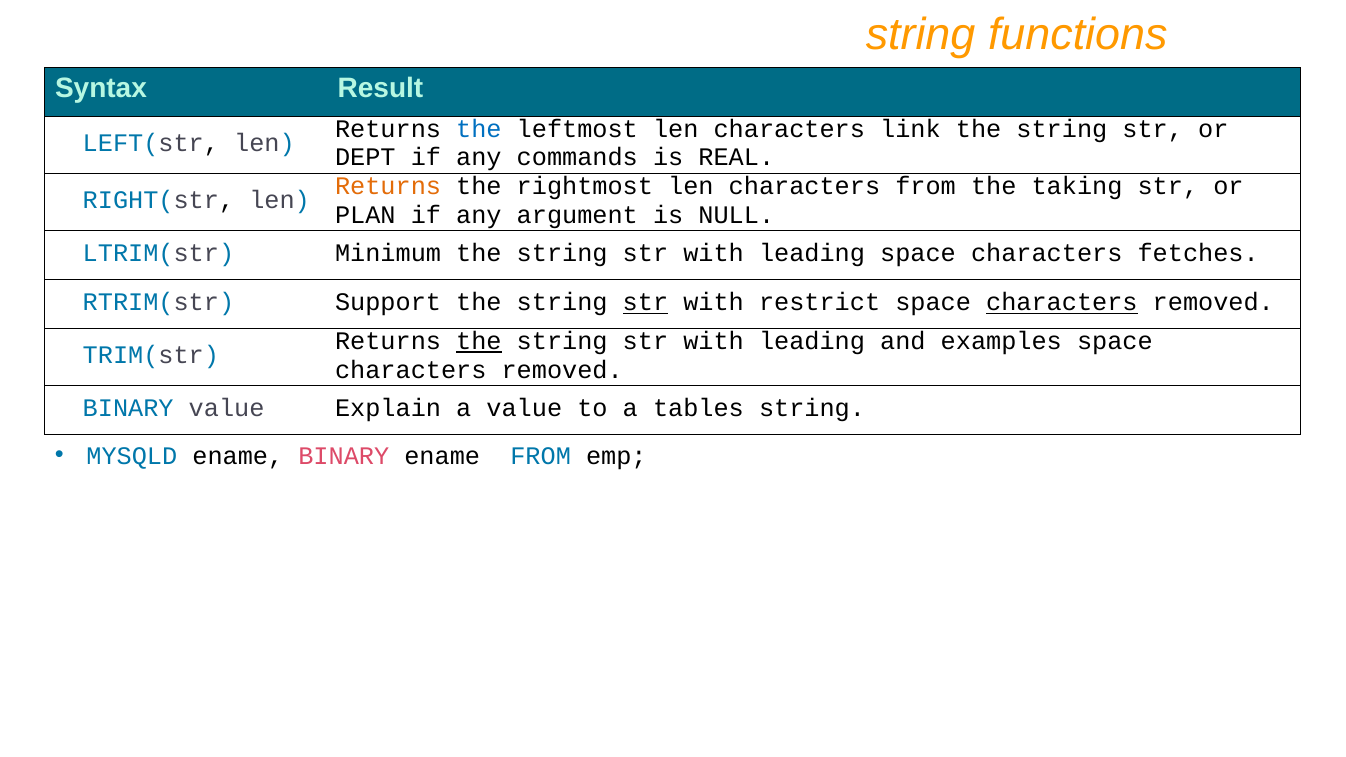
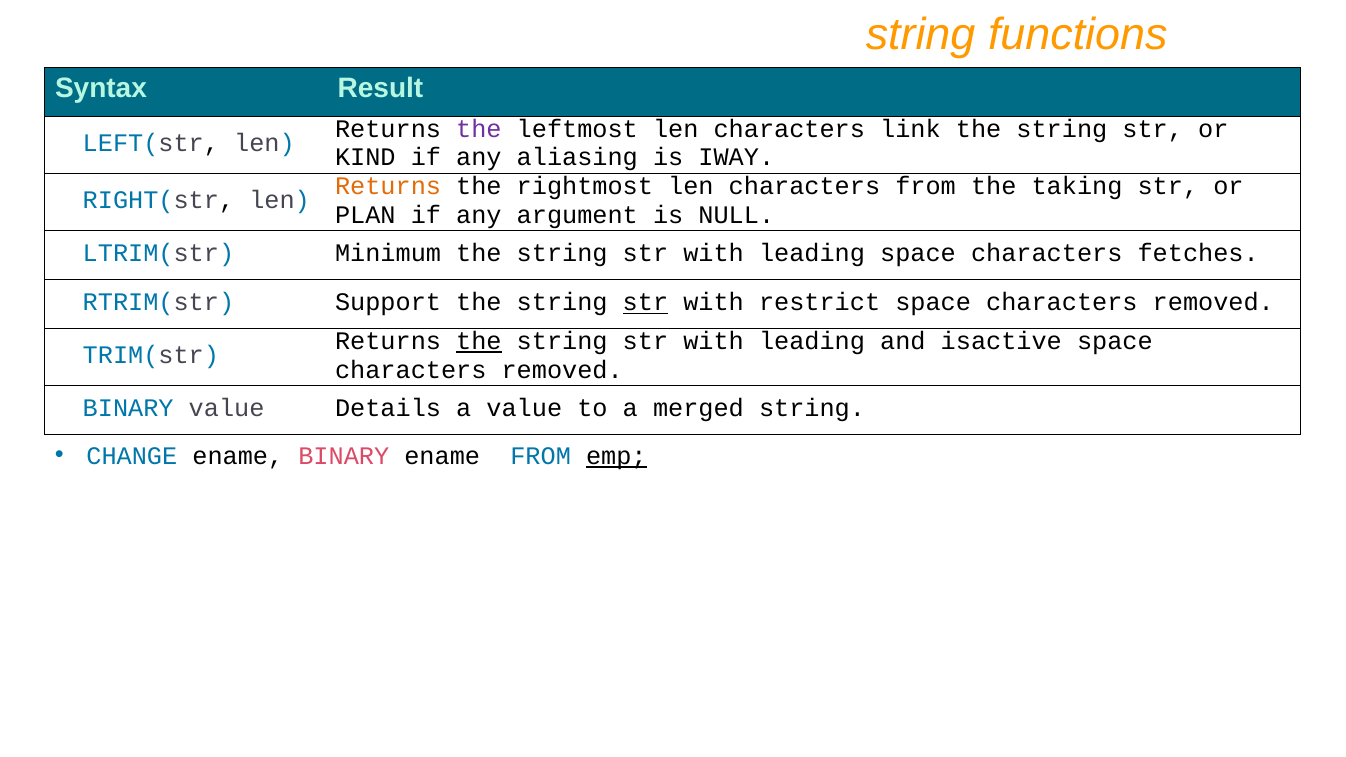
the at (479, 129) colour: blue -> purple
DEPT: DEPT -> KIND
commands: commands -> aliasing
REAL: REAL -> IWAY
characters at (1062, 303) underline: present -> none
examples: examples -> isactive
Explain: Explain -> Details
tables: tables -> merged
MYSQLD: MYSQLD -> CHANGE
emp underline: none -> present
